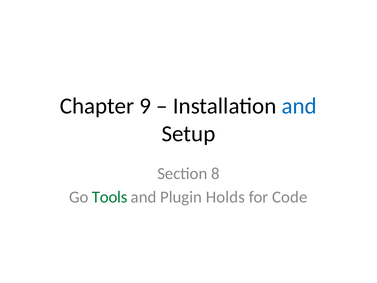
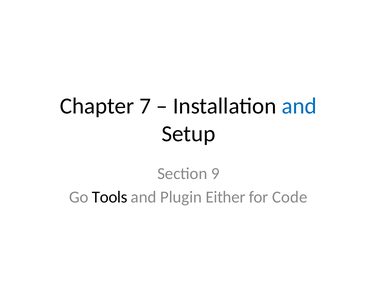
9: 9 -> 7
8: 8 -> 9
Tools colour: green -> black
Holds: Holds -> Either
